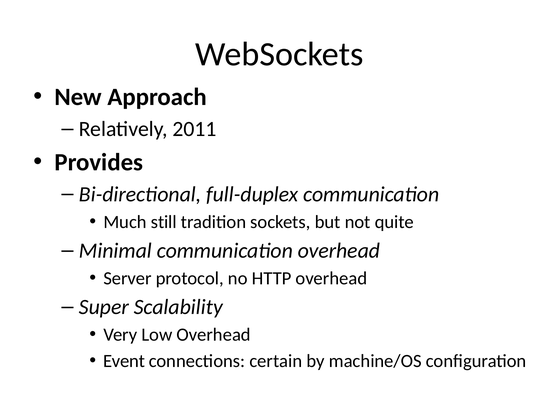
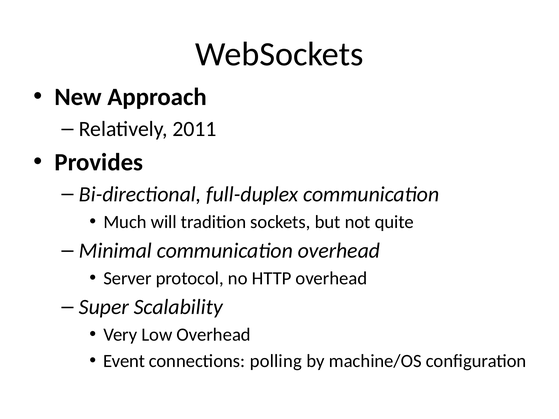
still: still -> will
certain: certain -> polling
